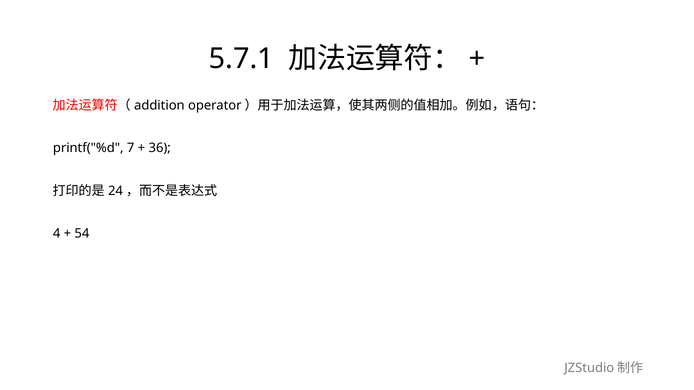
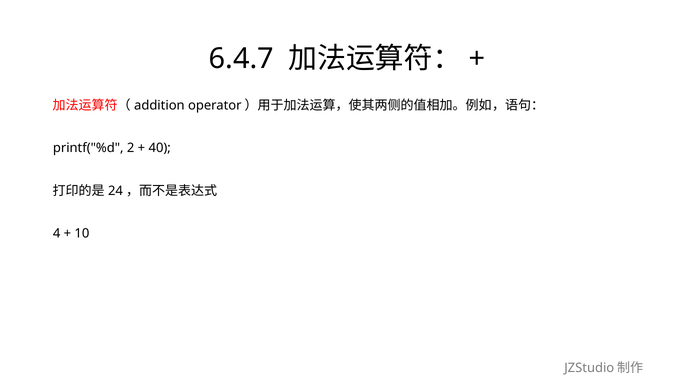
5.7.1: 5.7.1 -> 6.4.7
7: 7 -> 2
36: 36 -> 40
54: 54 -> 10
